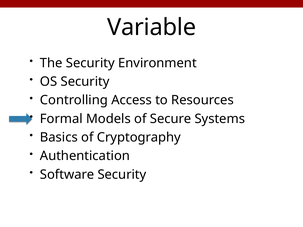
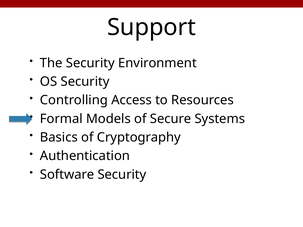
Variable: Variable -> Support
